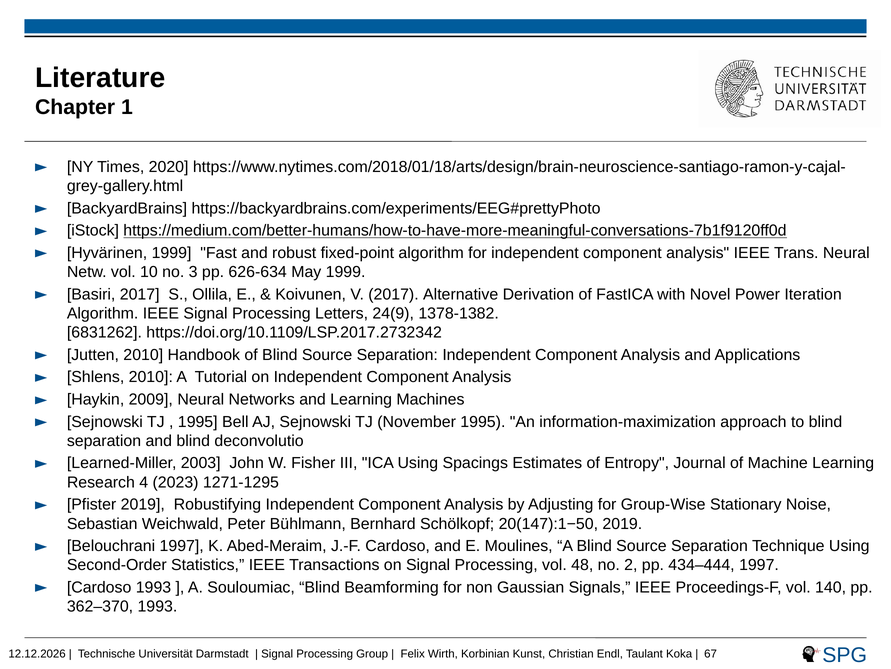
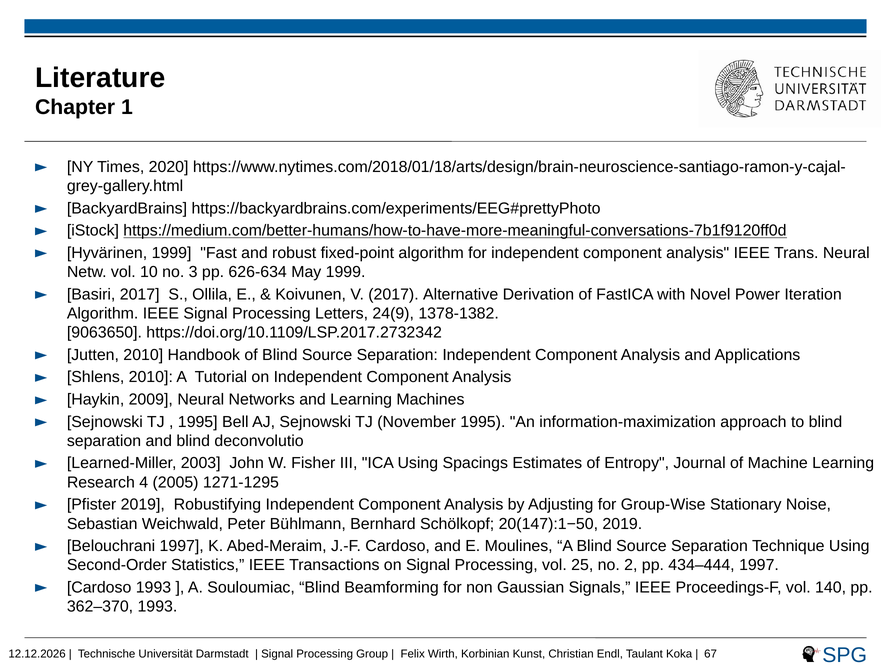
6831262: 6831262 -> 9063650
2023: 2023 -> 2005
48: 48 -> 25
